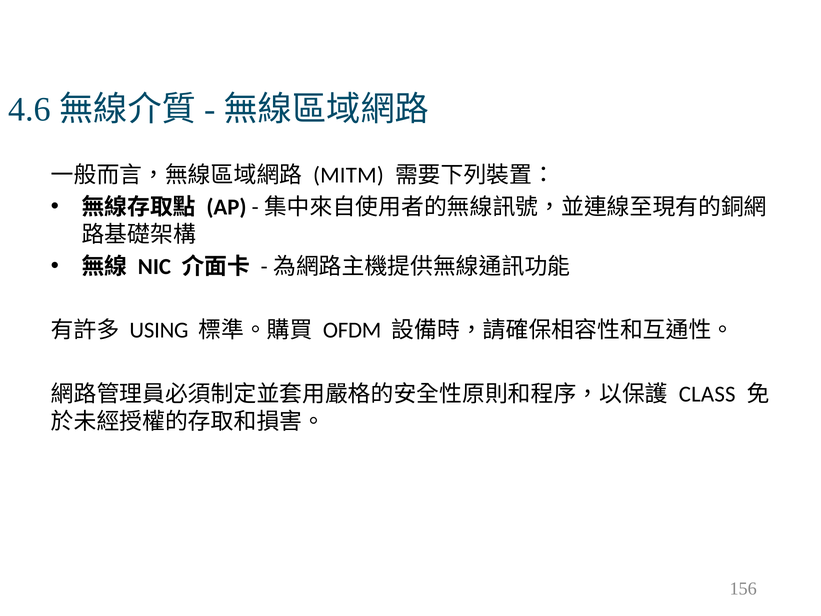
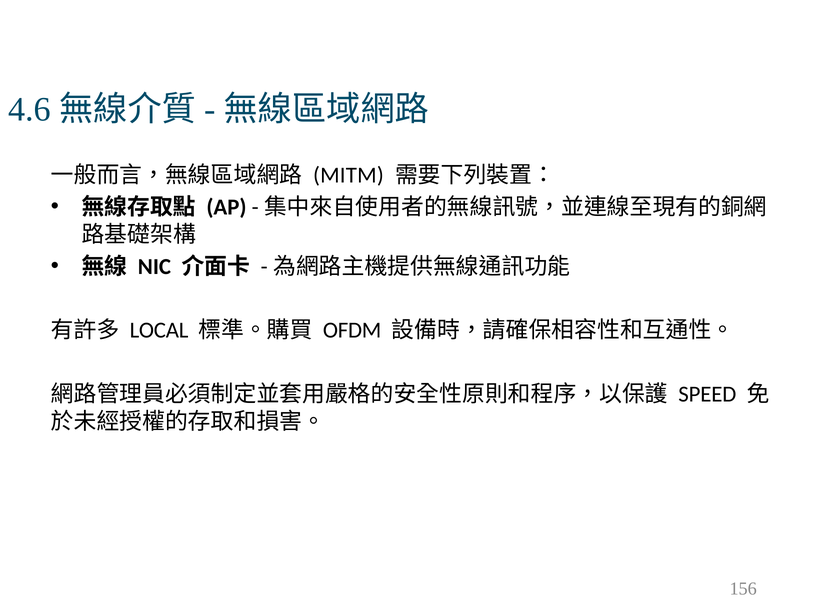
USING: USING -> LOCAL
CLASS: CLASS -> SPEED
